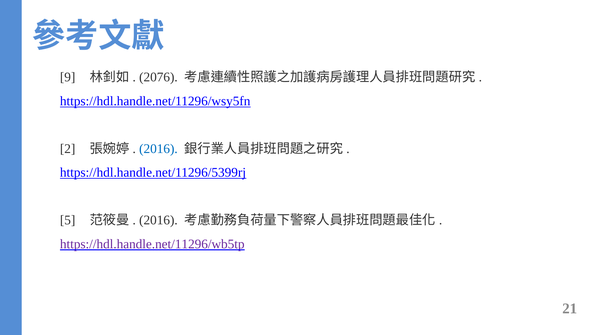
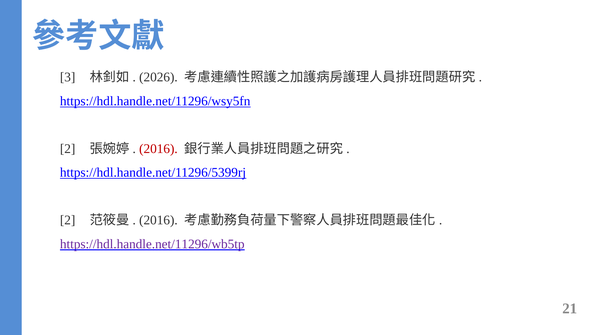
9: 9 -> 3
2076: 2076 -> 2026
2016 at (158, 149) colour: blue -> red
5 at (68, 220): 5 -> 2
